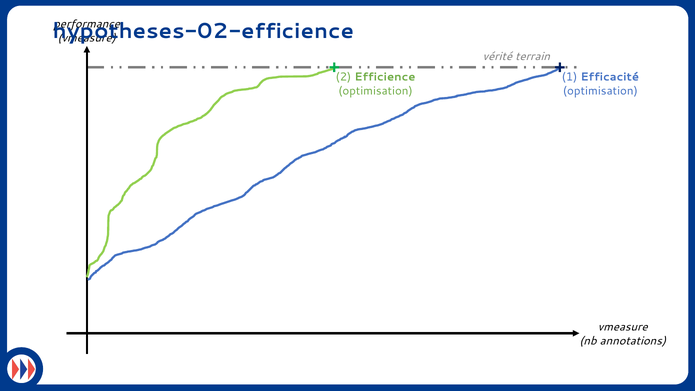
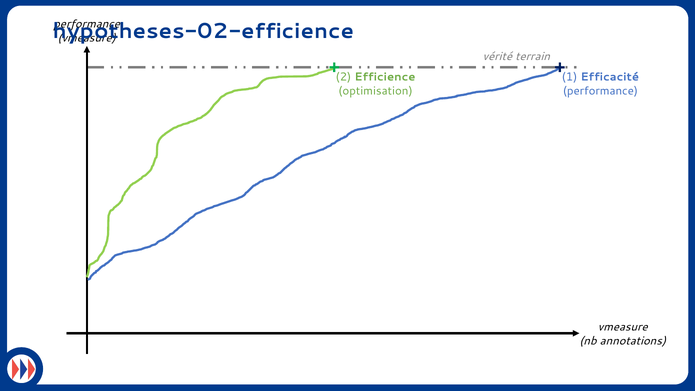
optimisation at (600, 91): optimisation -> performance
